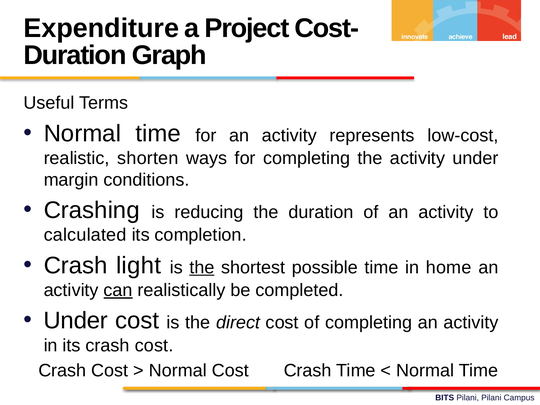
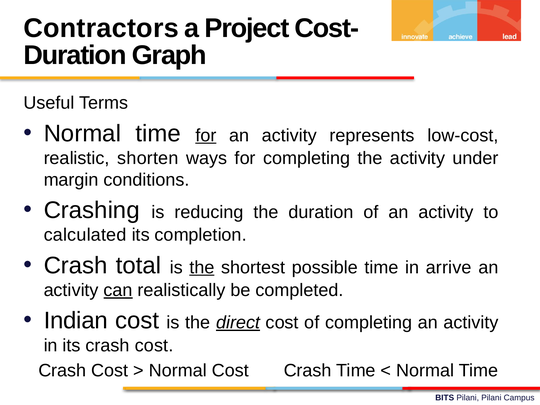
Expenditure: Expenditure -> Contractors
for at (206, 135) underline: none -> present
light: light -> total
home: home -> arrive
Under at (76, 321): Under -> Indian
direct underline: none -> present
